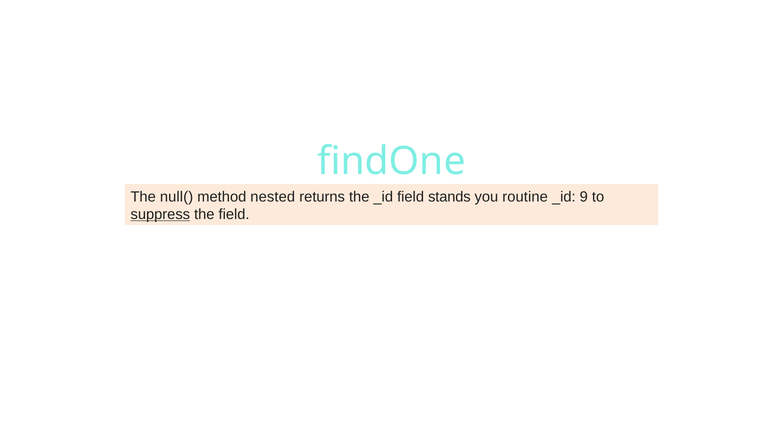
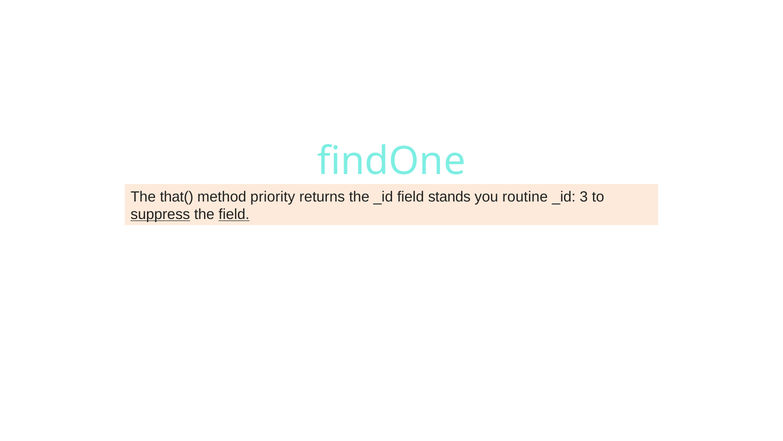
null(: null( -> that(
nested: nested -> priority
9: 9 -> 3
field at (234, 214) underline: none -> present
